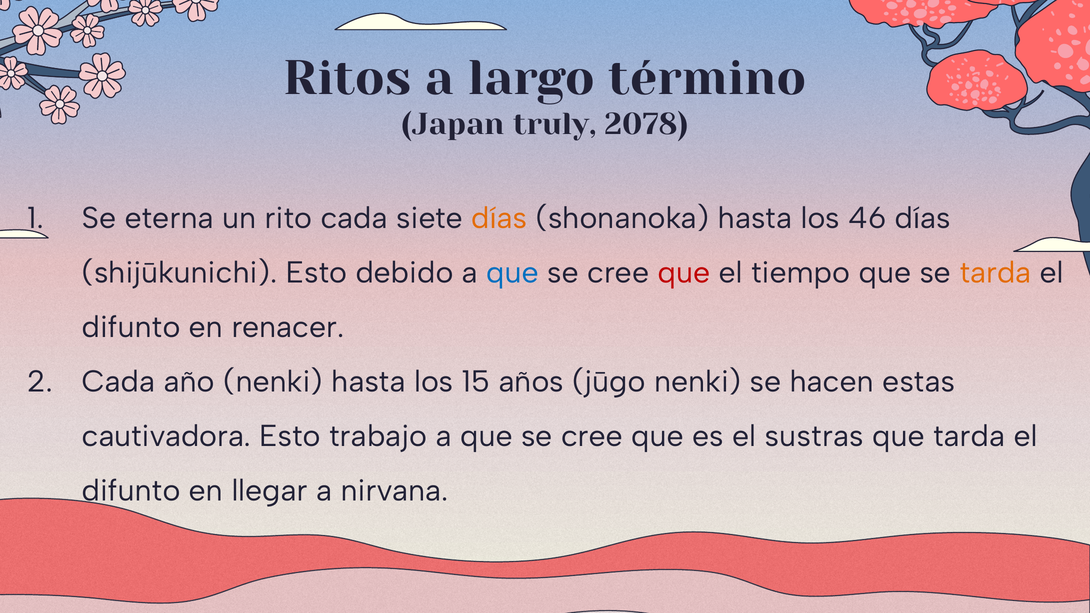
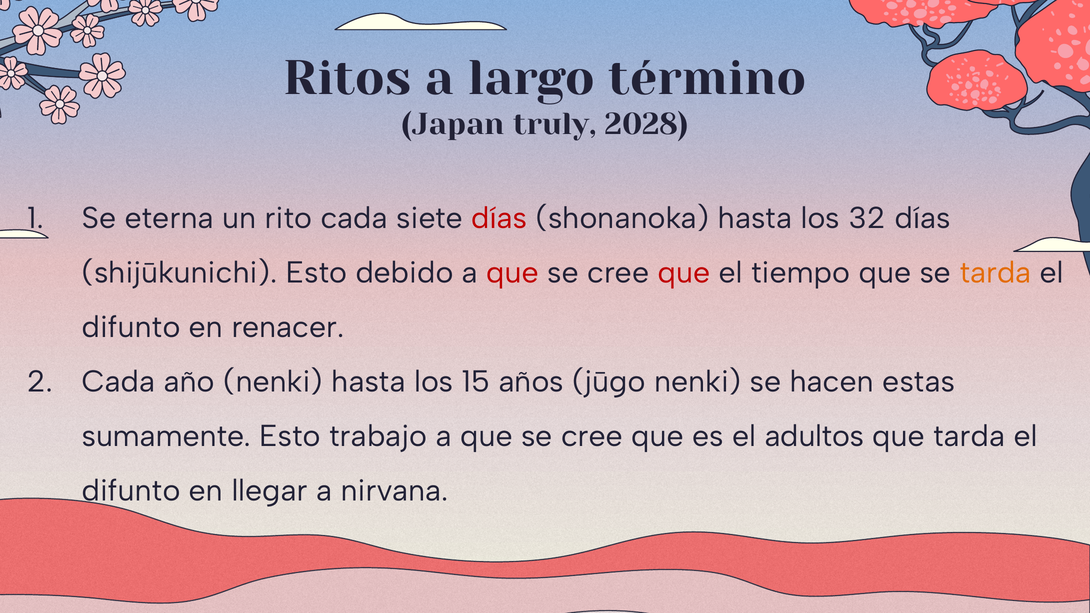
2078: 2078 -> 2028
días at (499, 218) colour: orange -> red
46: 46 -> 32
que at (513, 273) colour: blue -> red
cautivadora: cautivadora -> sumamente
sustras: sustras -> adultos
